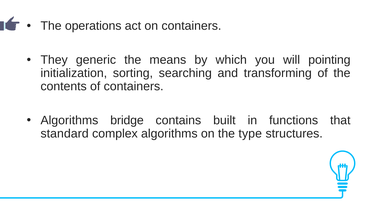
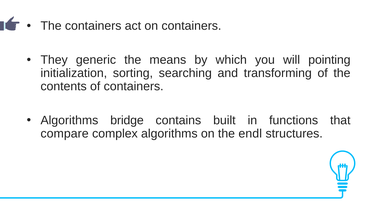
The operations: operations -> containers
standard: standard -> compare
type: type -> endl
